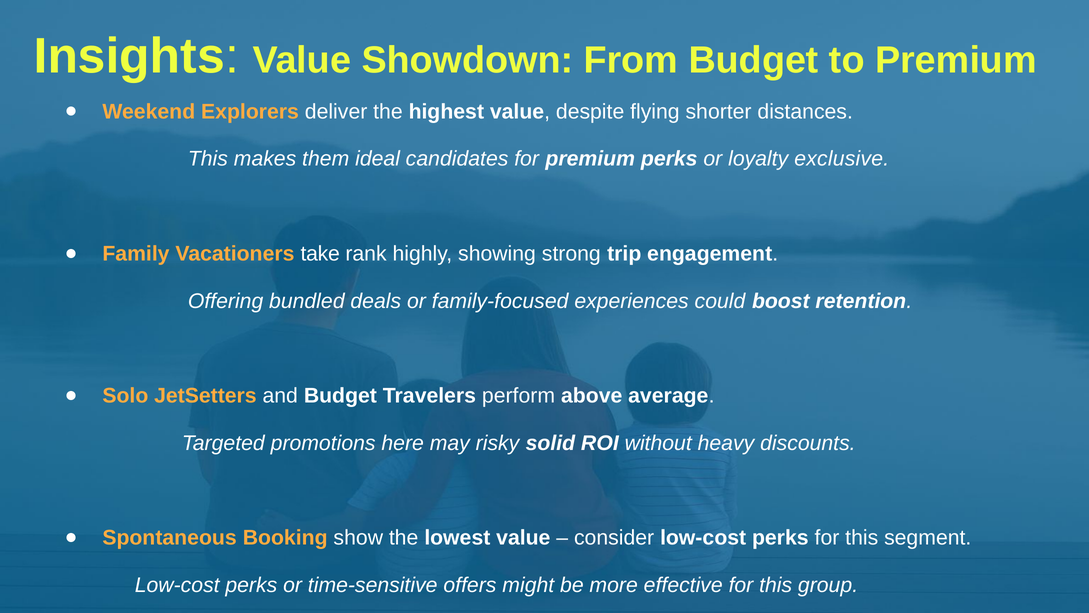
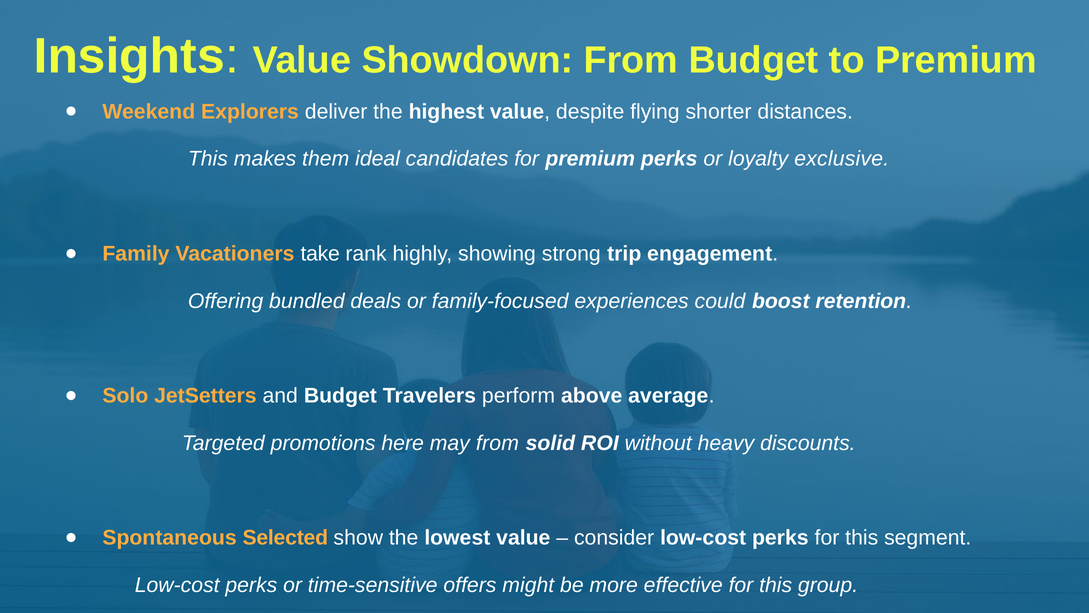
may risky: risky -> from
Booking: Booking -> Selected
